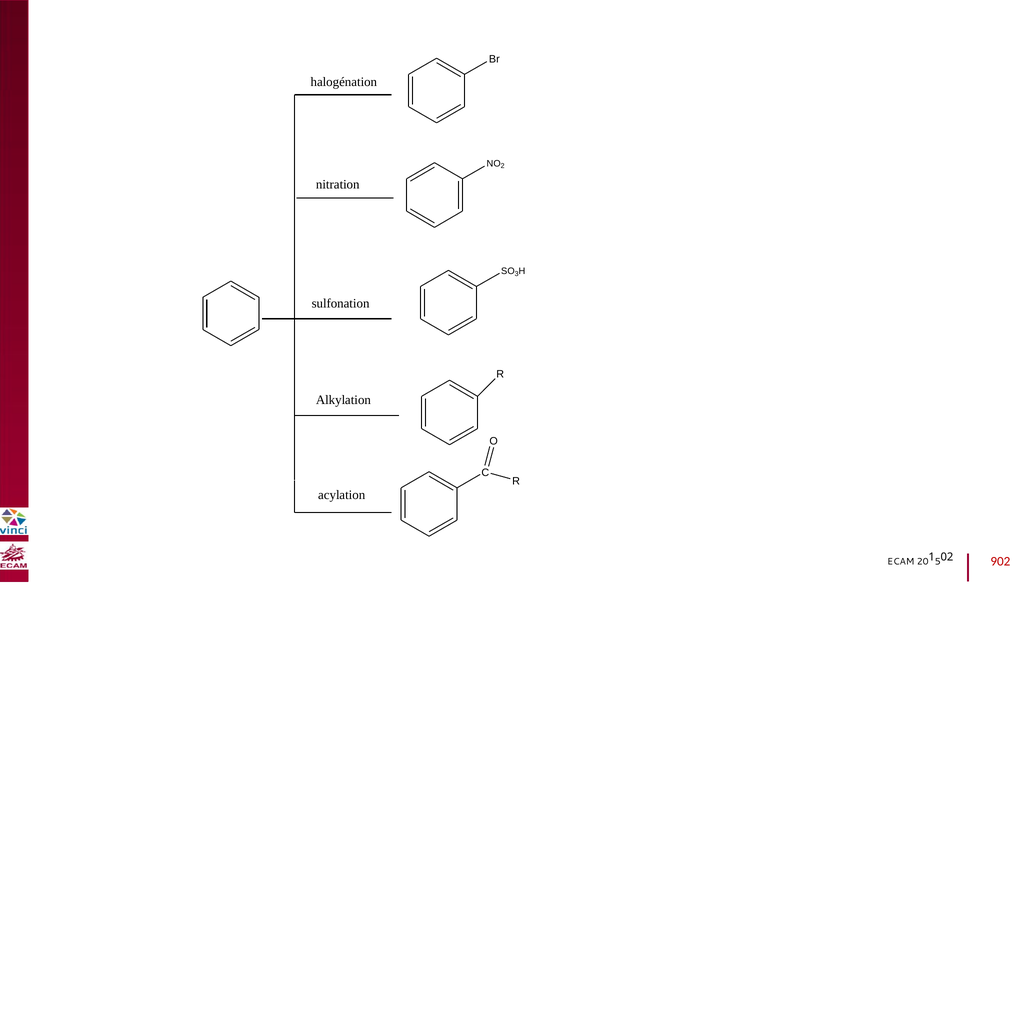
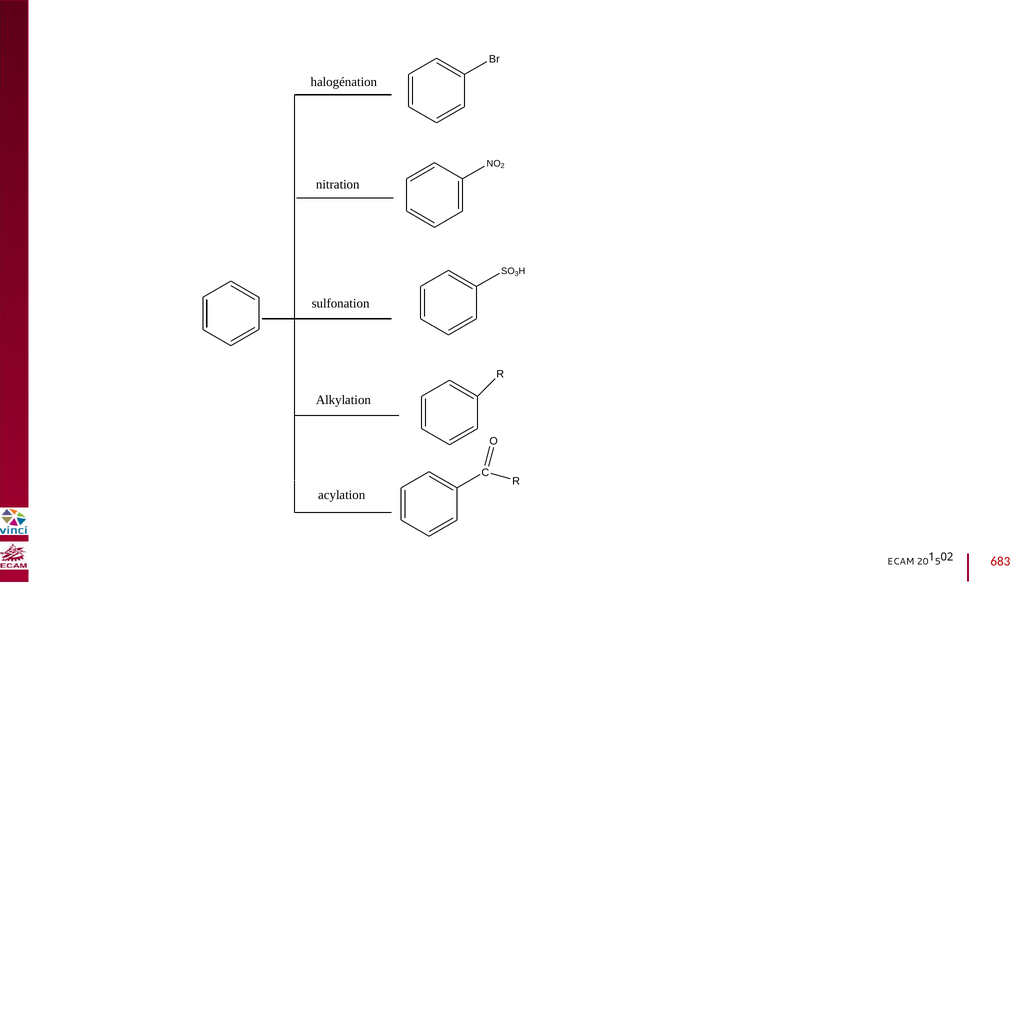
902: 902 -> 683
